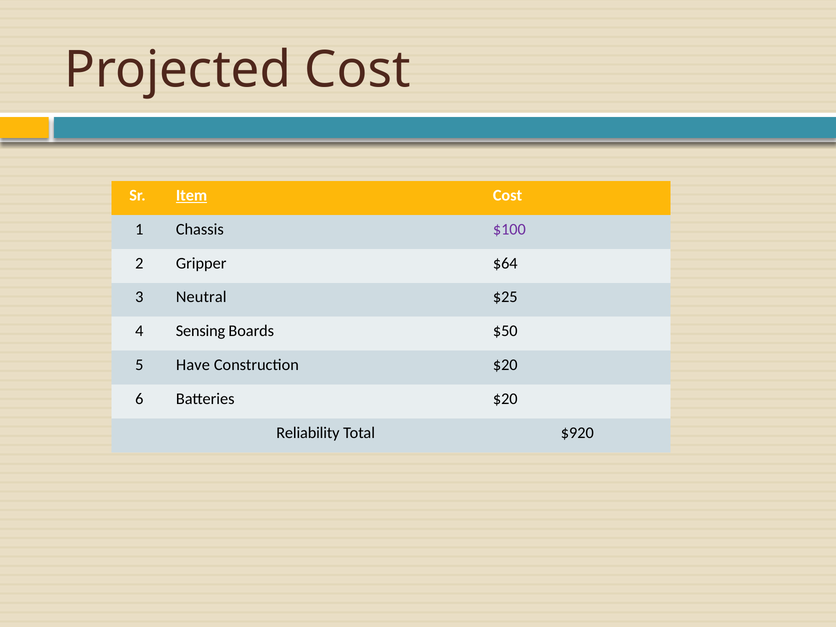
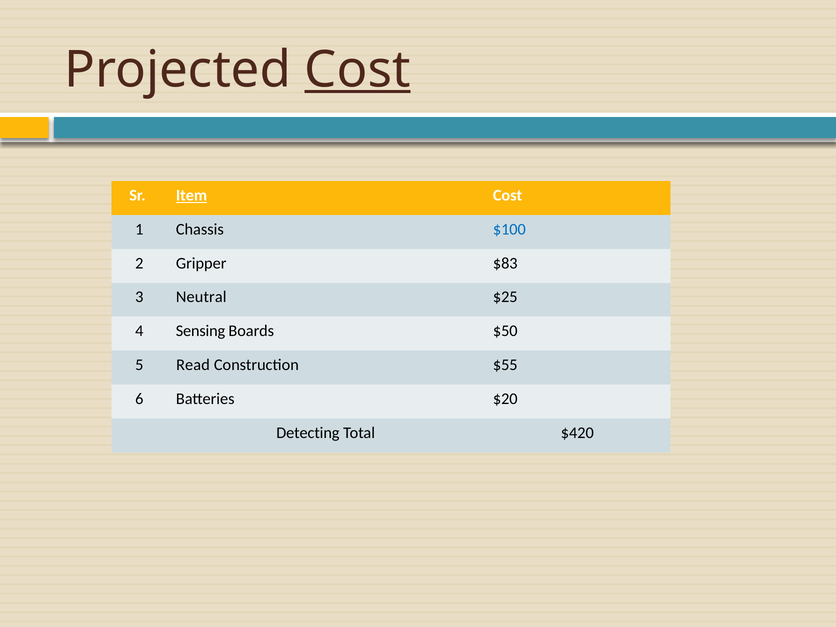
Cost at (358, 70) underline: none -> present
$100 colour: purple -> blue
$64: $64 -> $83
Have: Have -> Read
Construction $20: $20 -> $55
Reliability: Reliability -> Detecting
$920: $920 -> $420
